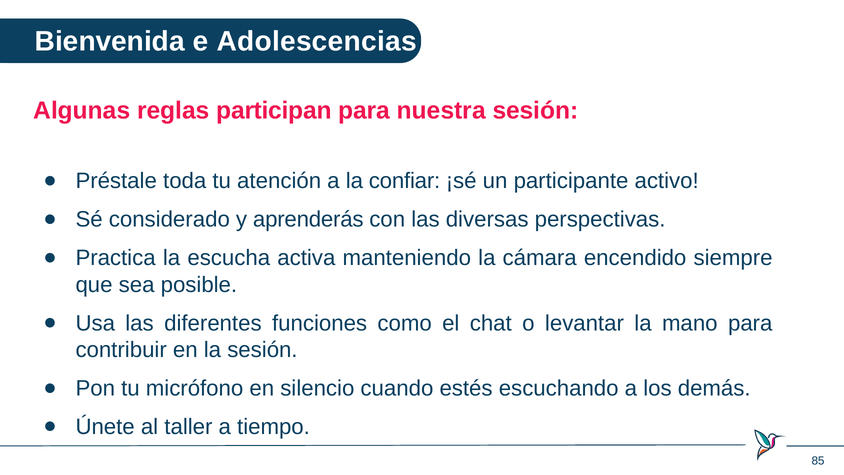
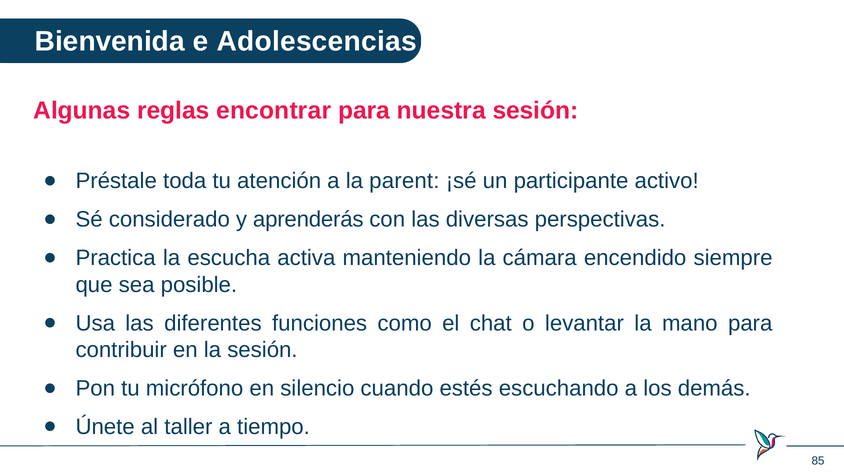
participan: participan -> encontrar
confiar: confiar -> parent
